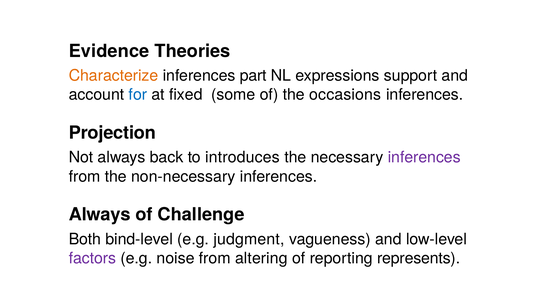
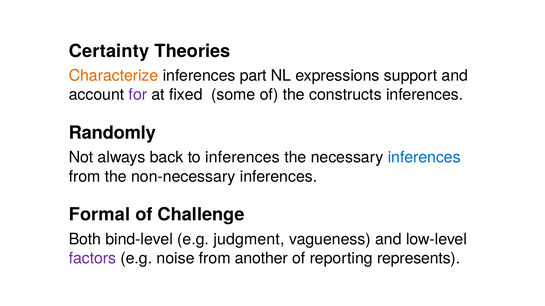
Evidence: Evidence -> Certainty
for colour: blue -> purple
occasions: occasions -> constructs
Projection: Projection -> Randomly
to introduces: introduces -> inferences
inferences at (424, 158) colour: purple -> blue
Always at (100, 215): Always -> Formal
altering: altering -> another
